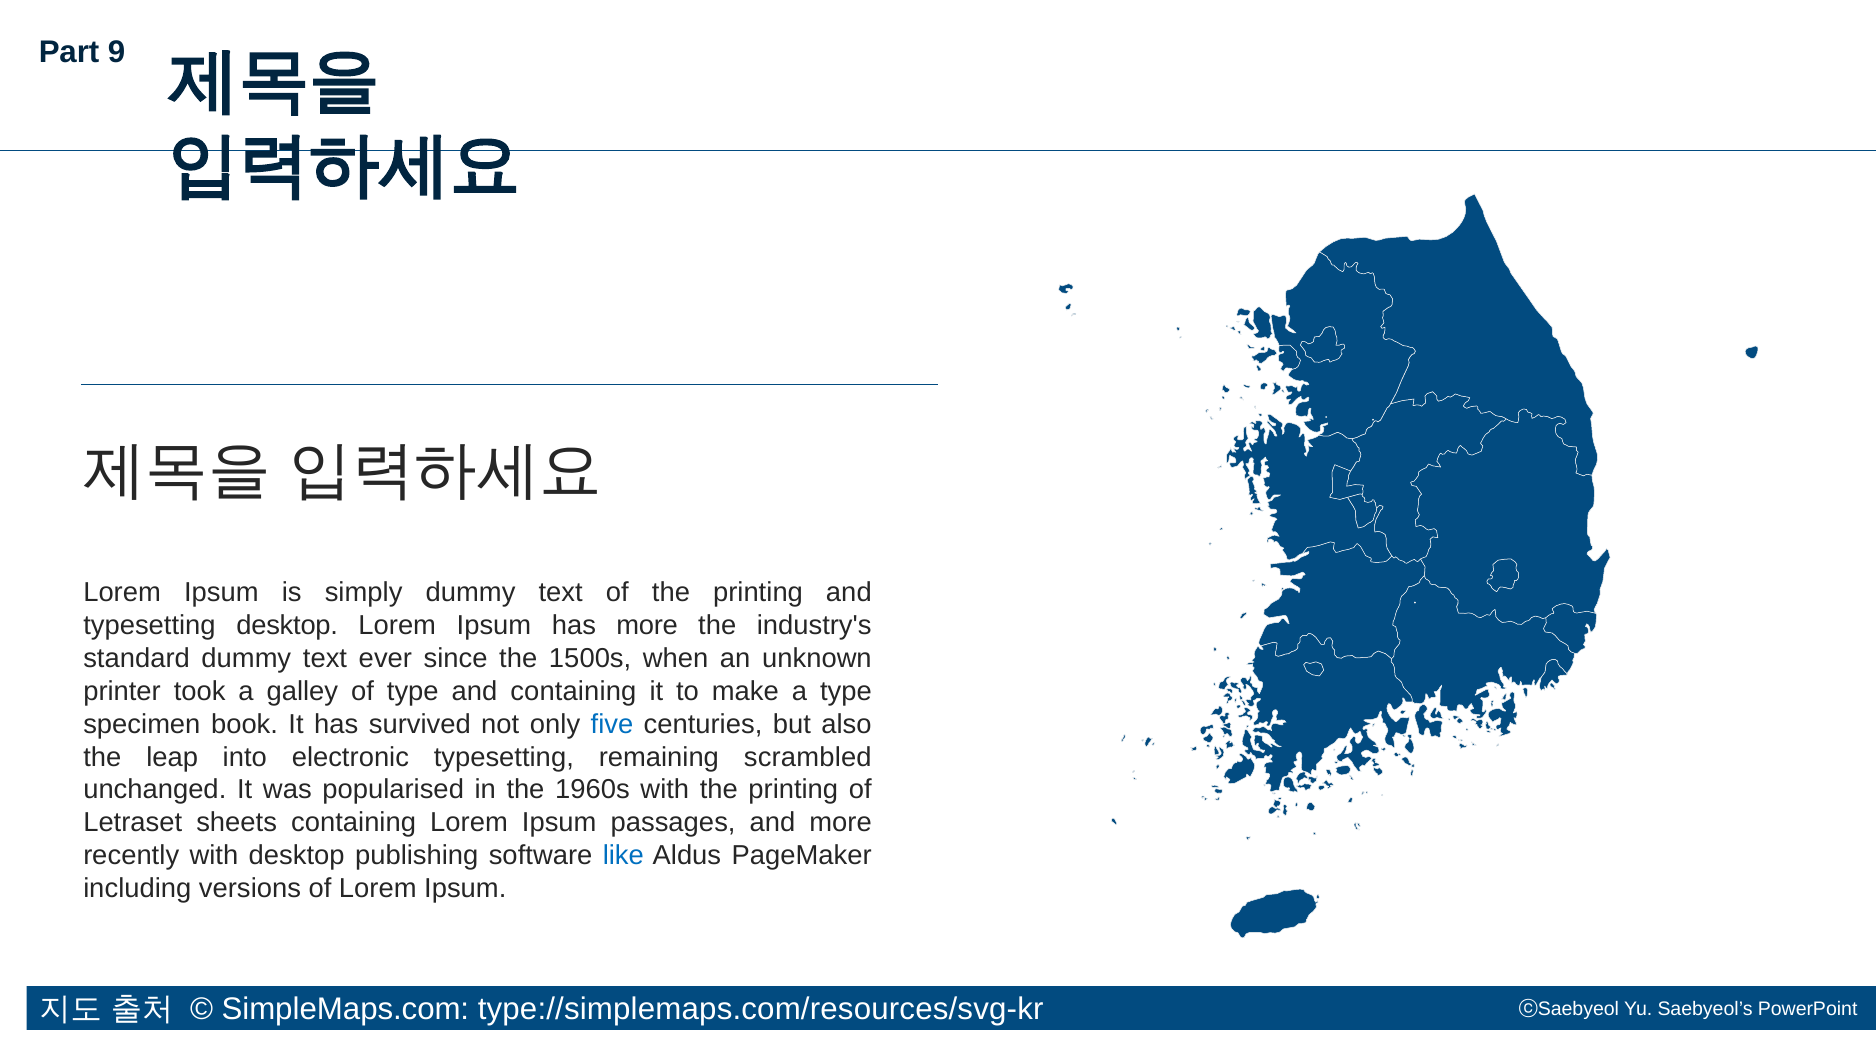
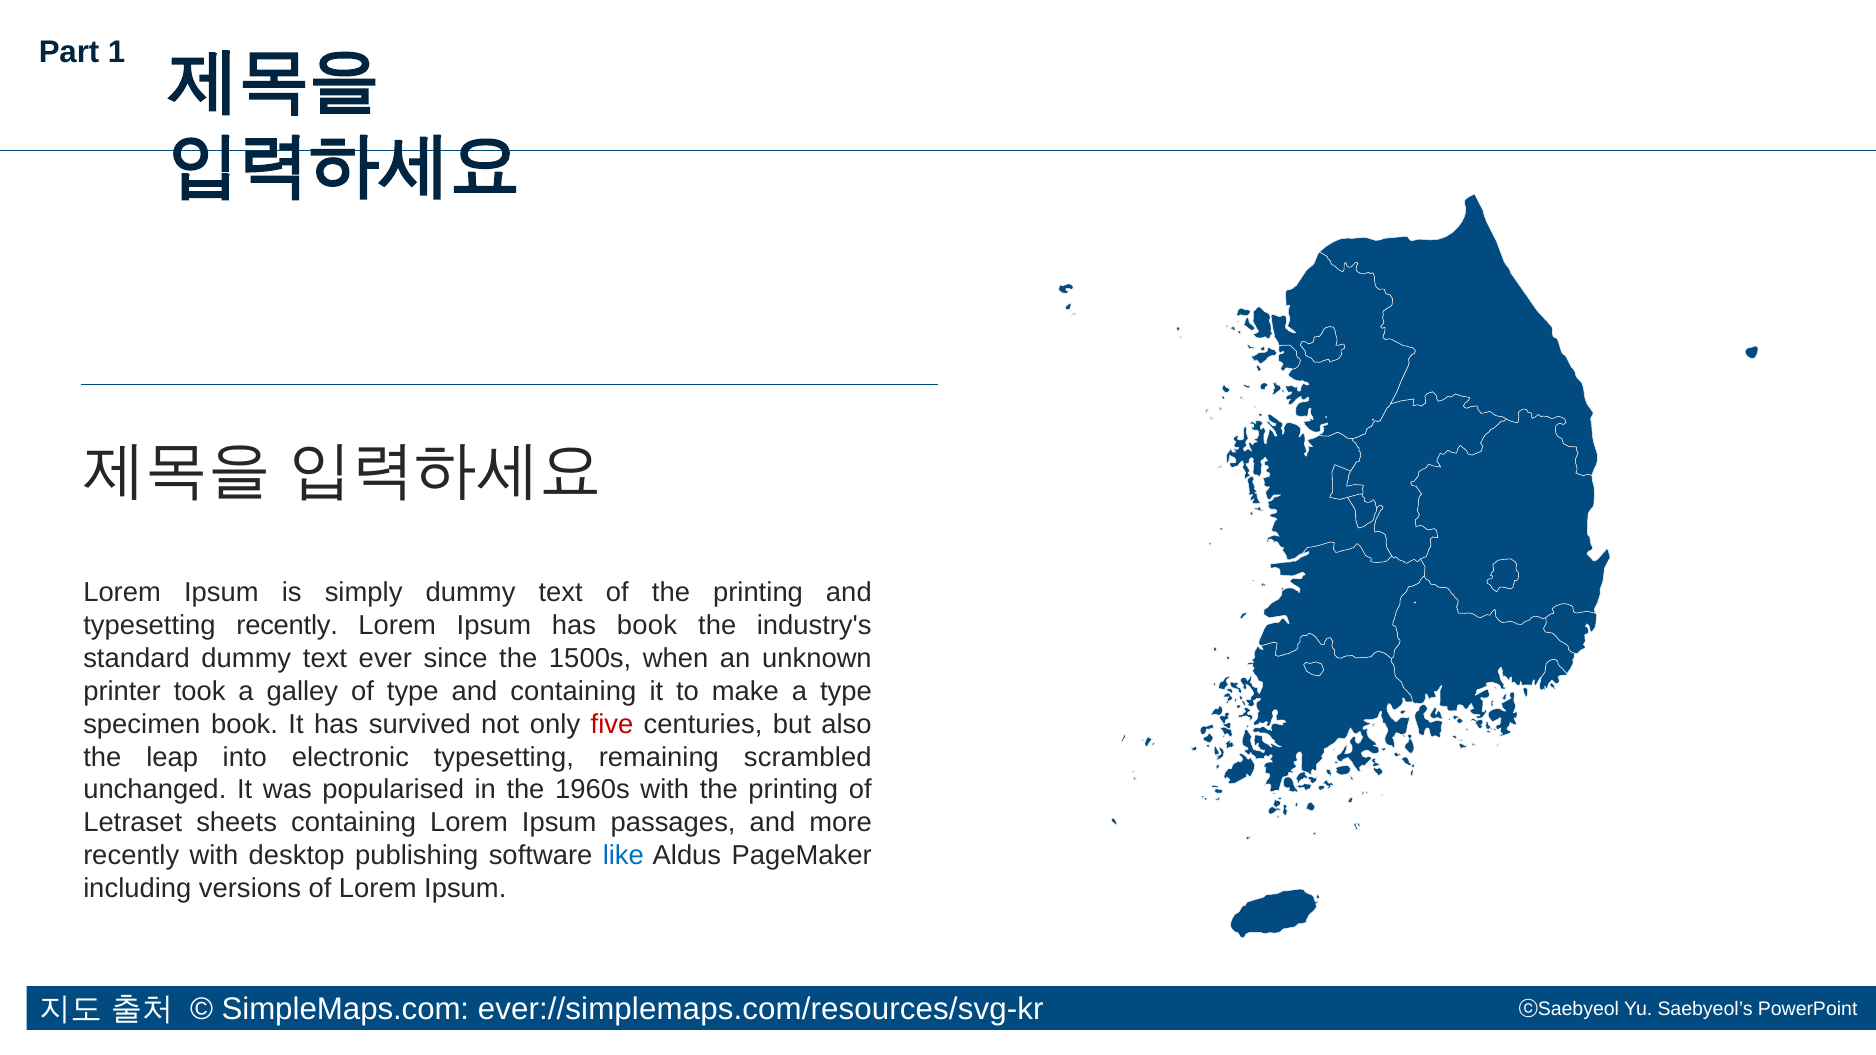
9: 9 -> 1
typesetting desktop: desktop -> recently
has more: more -> book
five colour: blue -> red
type://simplemaps.com/resources/svg-kr: type://simplemaps.com/resources/svg-kr -> ever://simplemaps.com/resources/svg-kr
